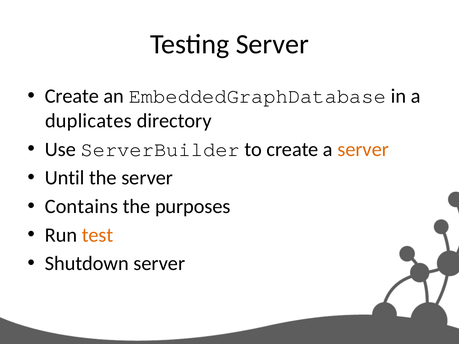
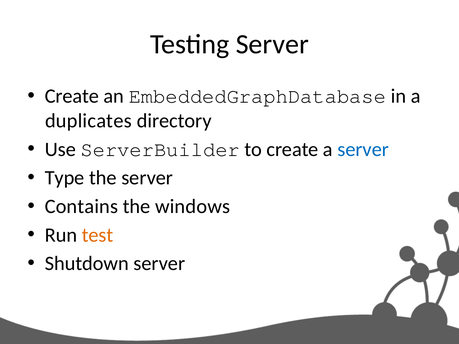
server at (363, 149) colour: orange -> blue
Until: Until -> Type
purposes: purposes -> windows
